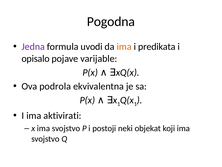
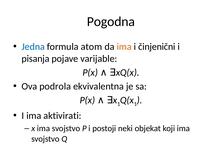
Jedna colour: purple -> blue
uvodi: uvodi -> atom
predikata: predikata -> činjenični
opisalo: opisalo -> pisanja
